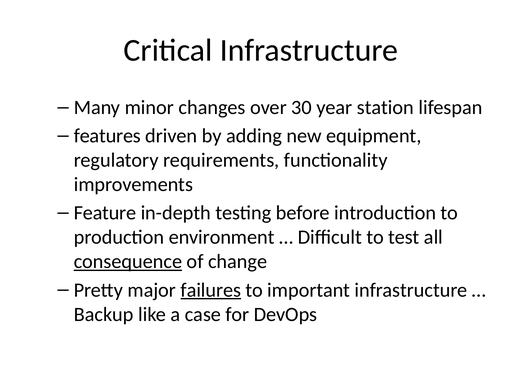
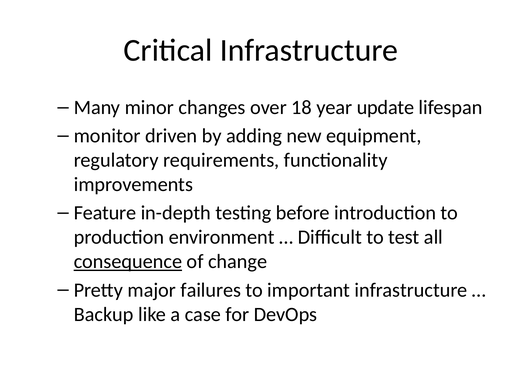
30: 30 -> 18
station: station -> update
features: features -> monitor
failures underline: present -> none
